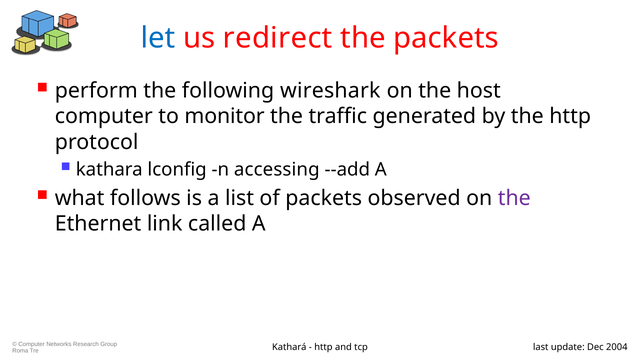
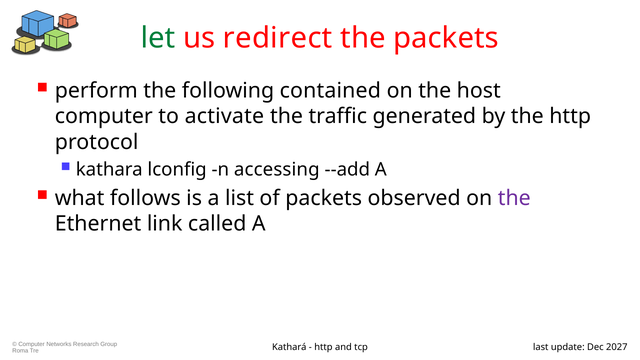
let colour: blue -> green
wireshark: wireshark -> contained
monitor: monitor -> activate
2004: 2004 -> 2027
